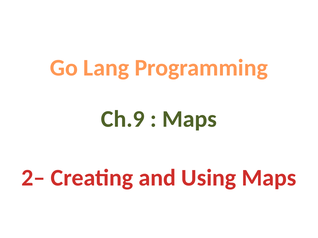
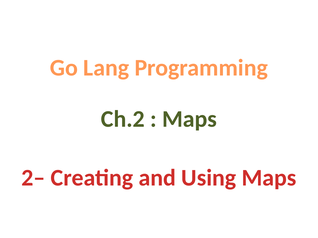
Ch.9: Ch.9 -> Ch.2
